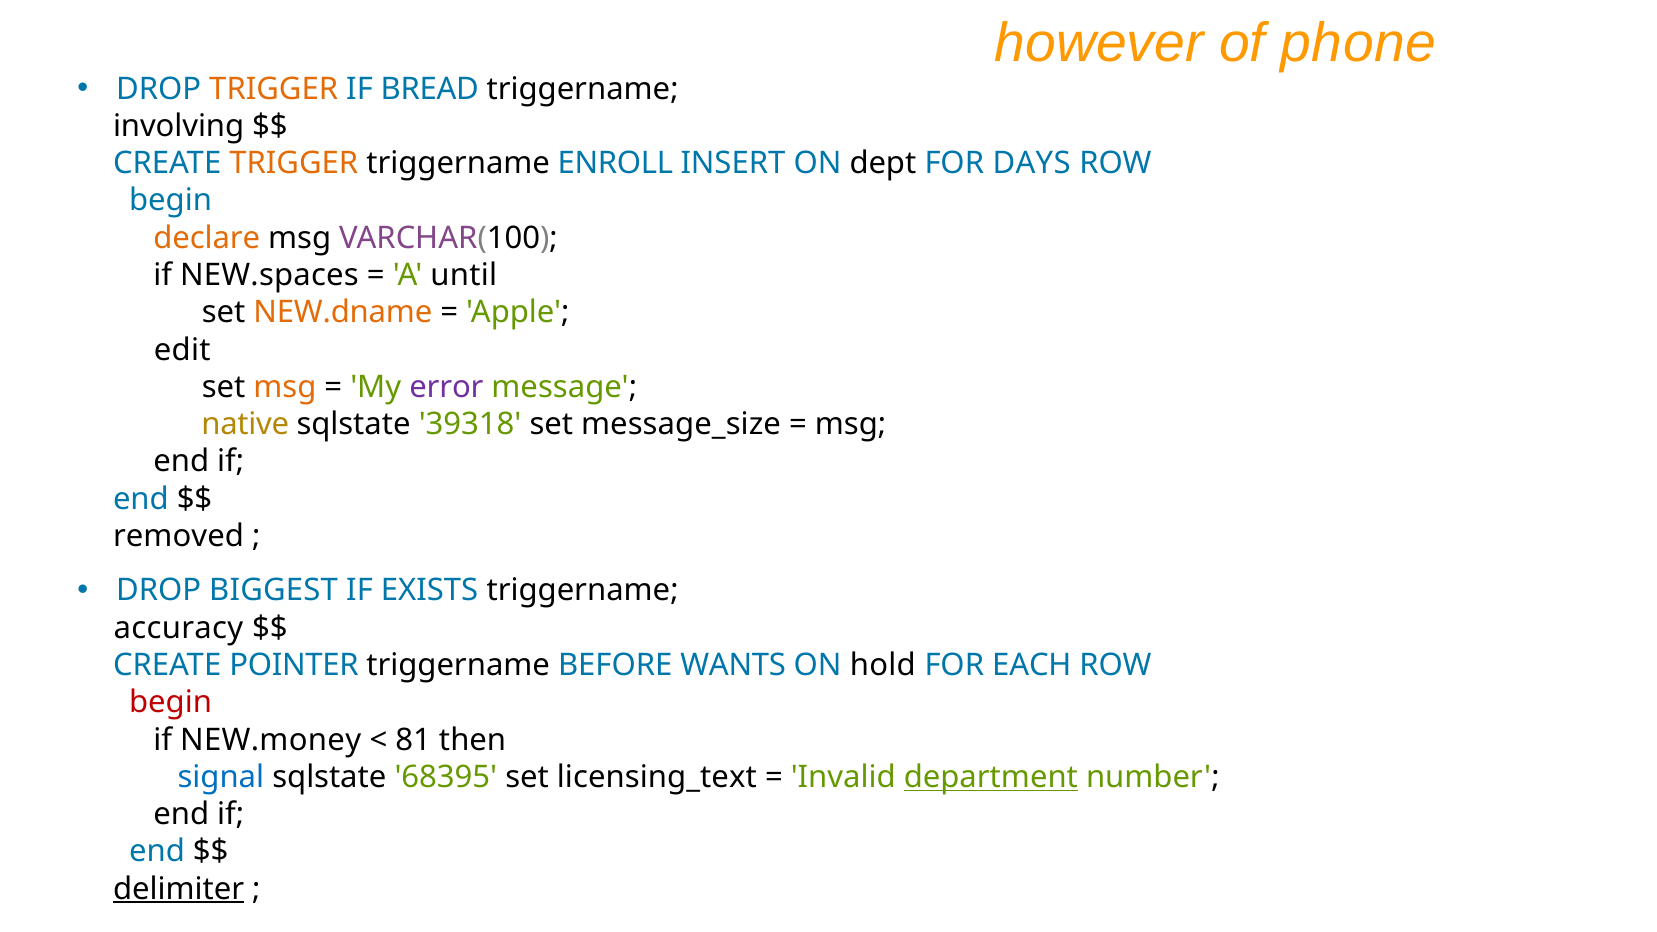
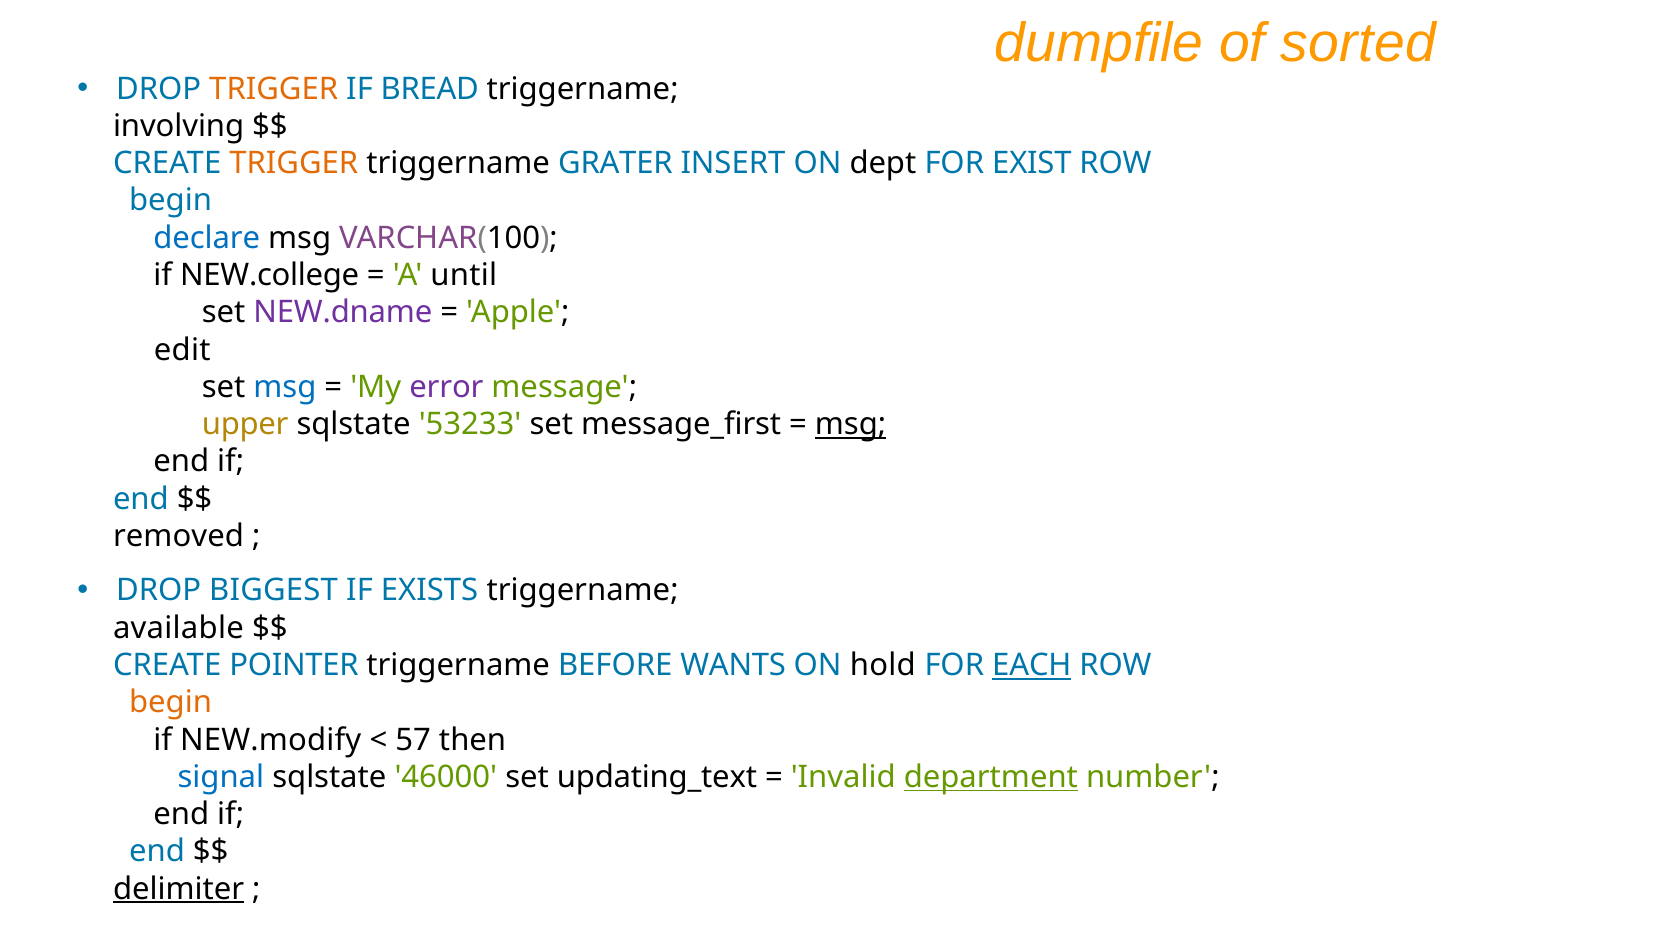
however: however -> dumpfile
phone: phone -> sorted
ENROLL: ENROLL -> GRATER
DAYS: DAYS -> EXIST
declare colour: orange -> blue
NEW.spaces: NEW.spaces -> NEW.college
NEW.dname colour: orange -> purple
msg at (285, 387) colour: orange -> blue
native: native -> upper
39318: 39318 -> 53233
message_size: message_size -> message_first
msg at (851, 424) underline: none -> present
accuracy: accuracy -> available
EACH underline: none -> present
begin at (171, 703) colour: red -> orange
NEW.money: NEW.money -> NEW.modify
81: 81 -> 57
68395: 68395 -> 46000
licensing_text: licensing_text -> updating_text
